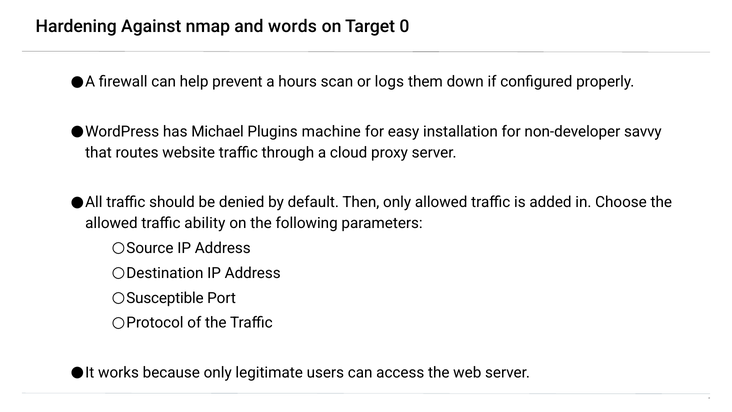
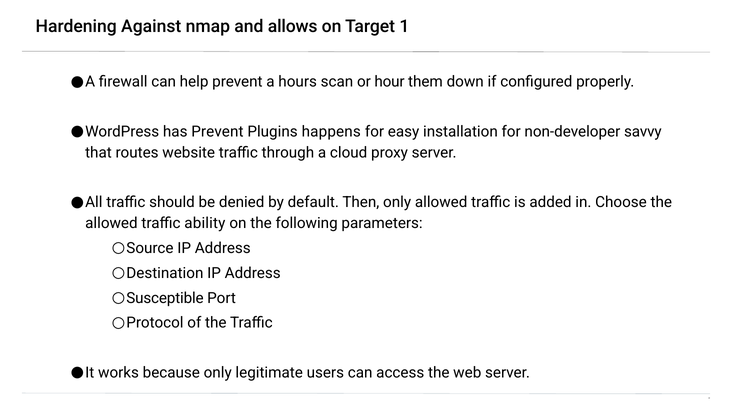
words: words -> allows
0: 0 -> 1
logs: logs -> hour
has Michael: Michael -> Prevent
machine: machine -> happens
